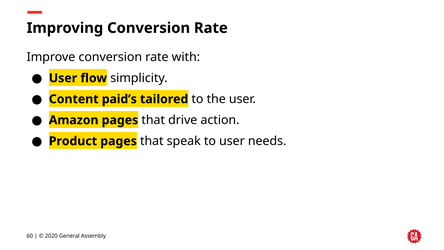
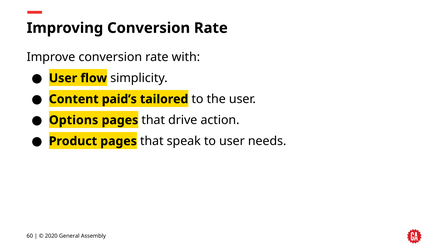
Amazon: Amazon -> Options
